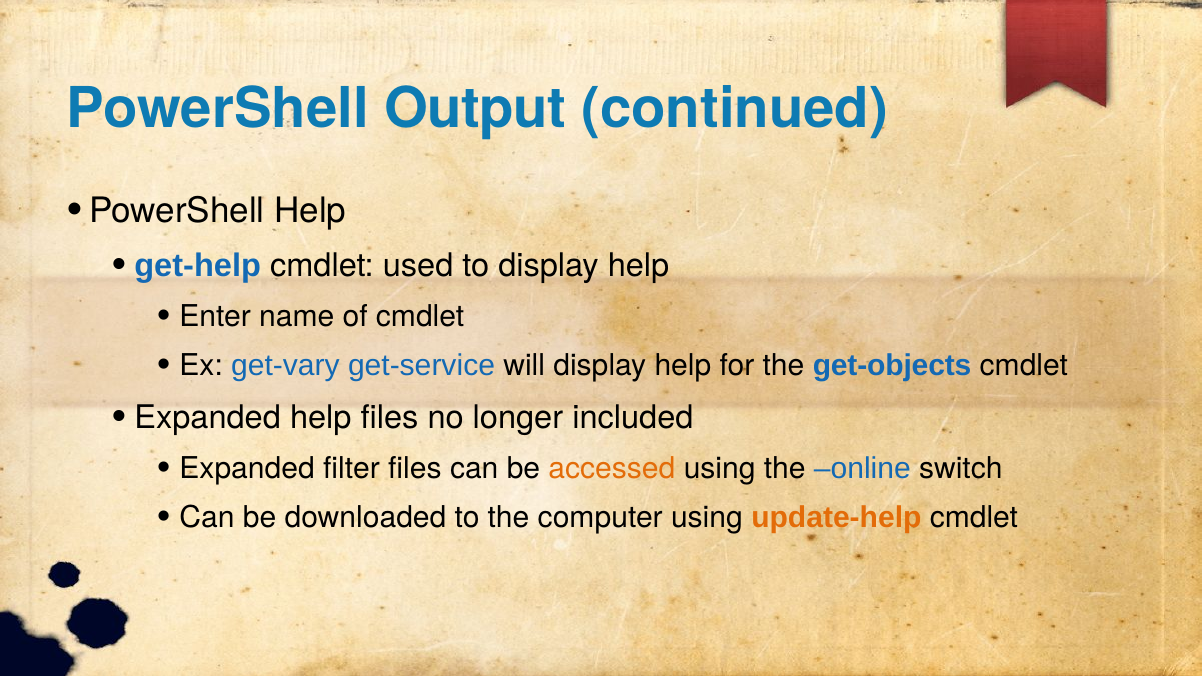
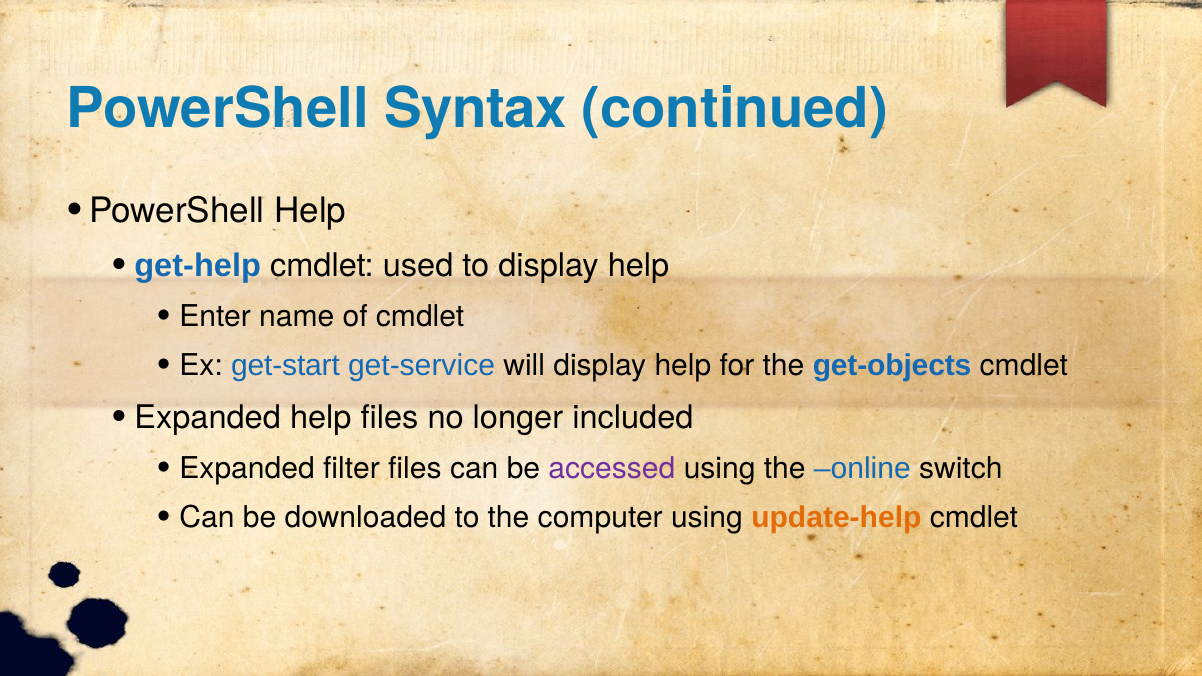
Output: Output -> Syntax
get-vary: get-vary -> get-start
accessed colour: orange -> purple
